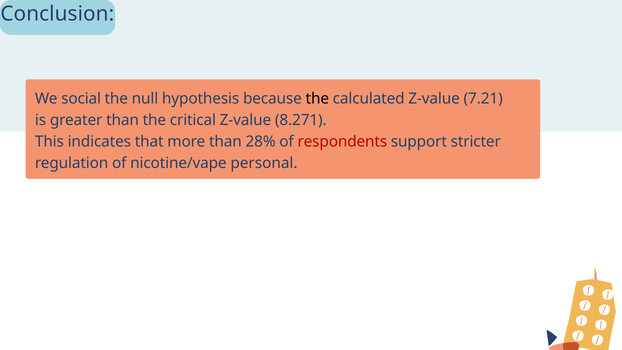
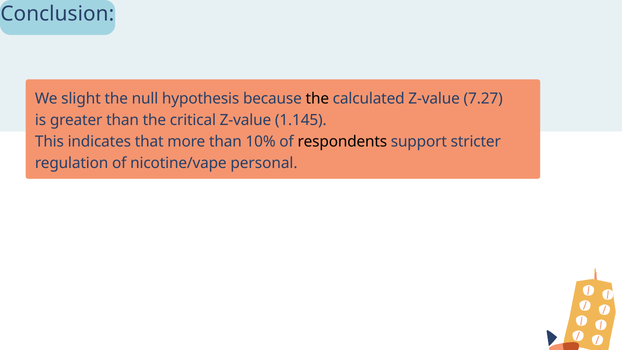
social: social -> slight
7.21: 7.21 -> 7.27
8.271: 8.271 -> 1.145
28%: 28% -> 10%
respondents colour: red -> black
